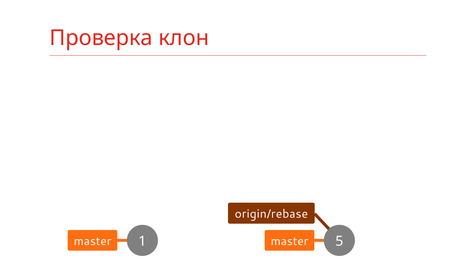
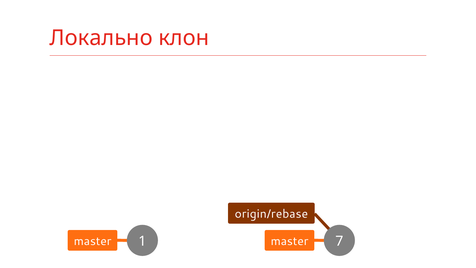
Проверка: Проверка -> Локально
5: 5 -> 7
